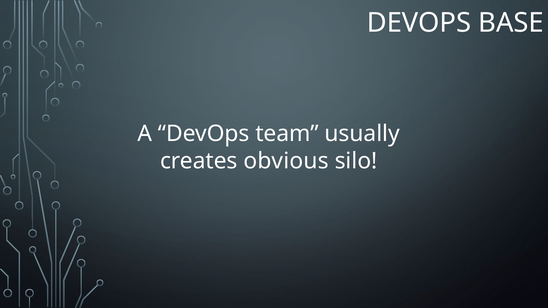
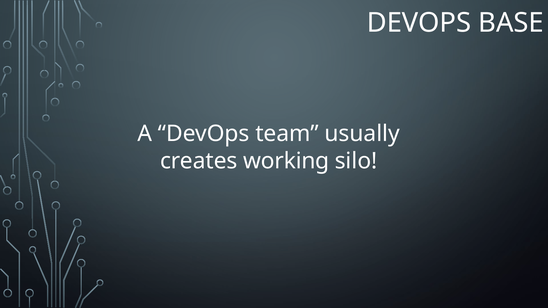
obvious: obvious -> working
